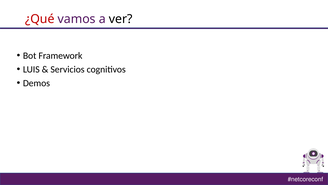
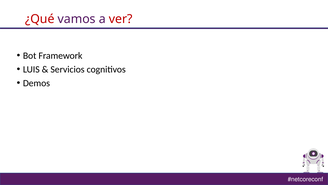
ver colour: black -> red
